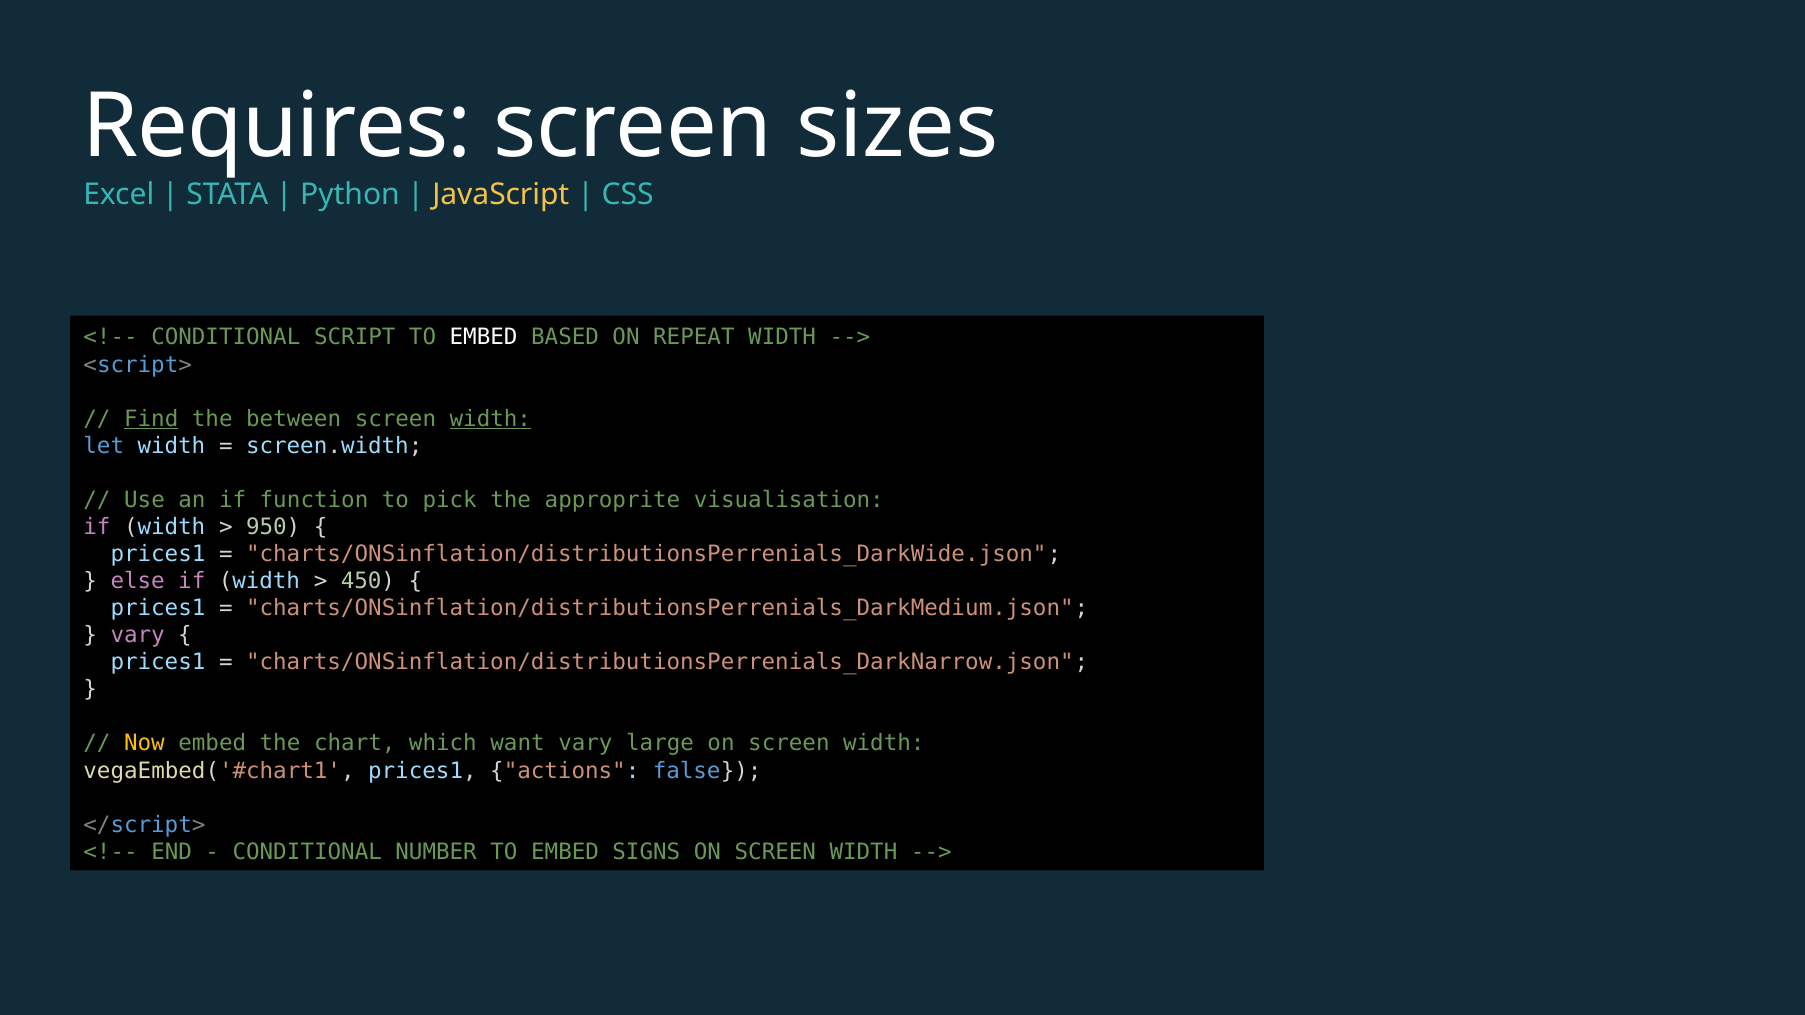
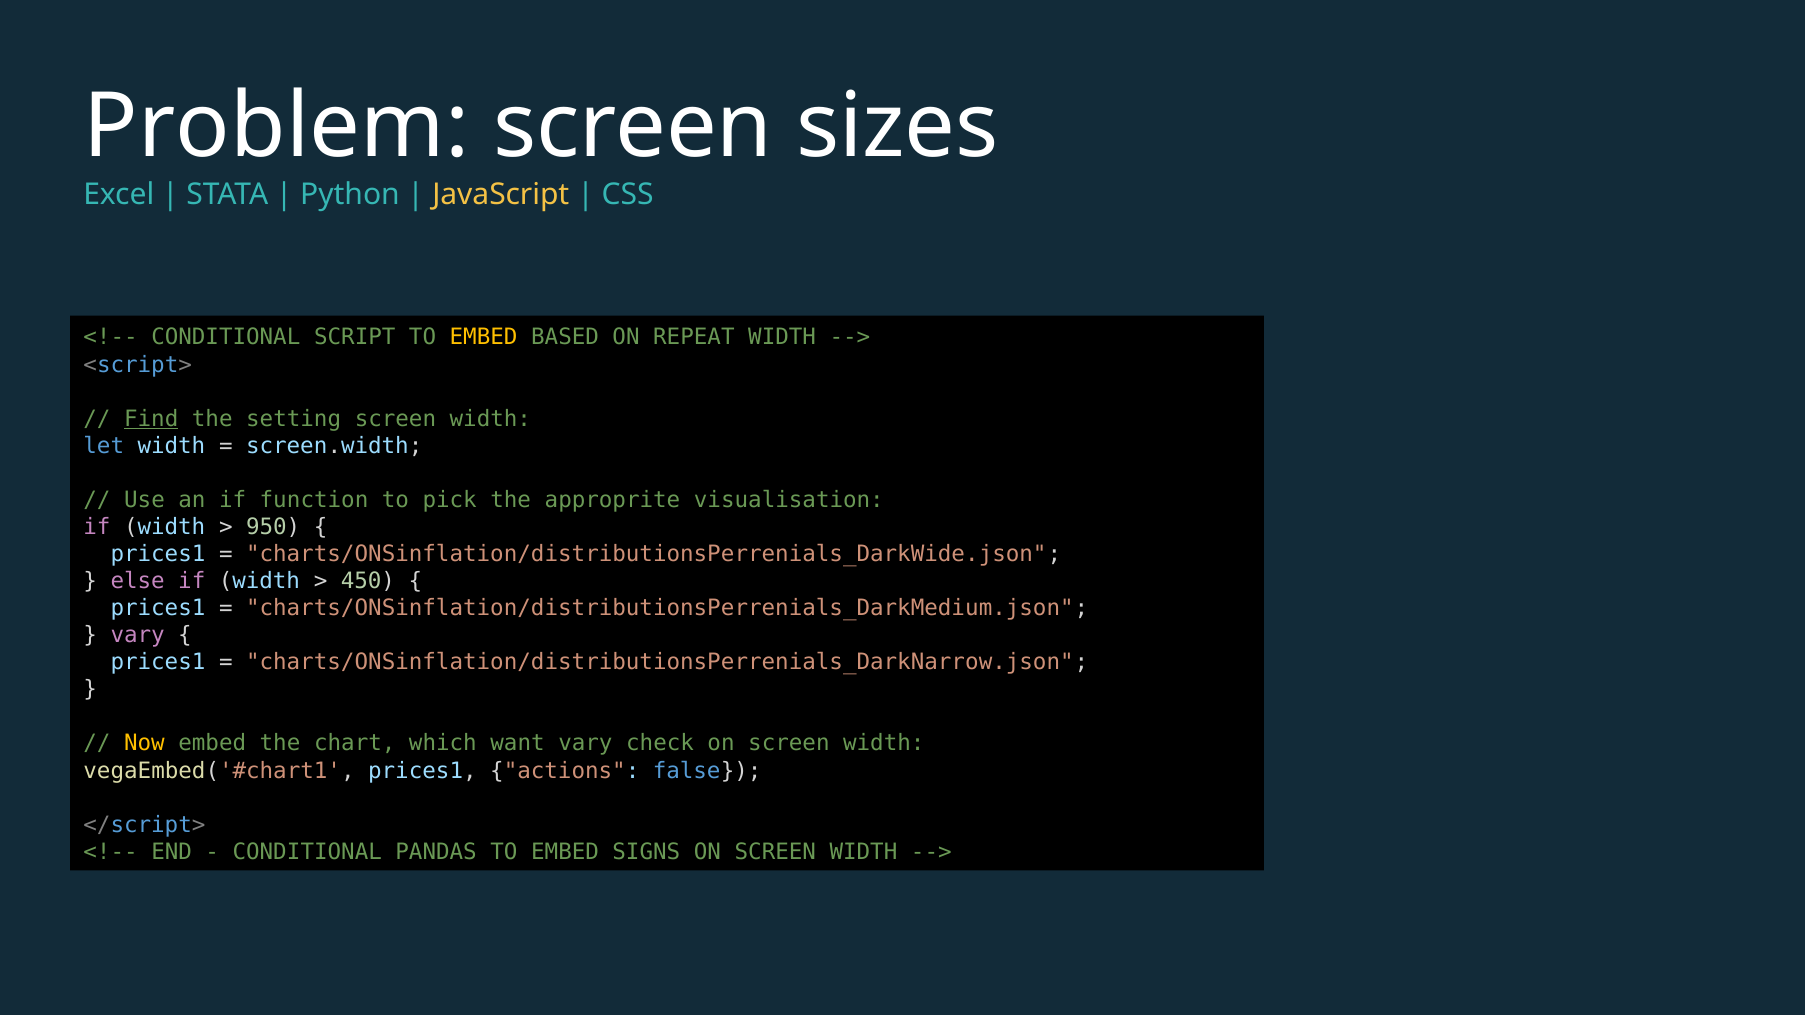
Requires: Requires -> Problem
EMBED at (484, 338) colour: white -> yellow
between: between -> setting
width at (490, 419) underline: present -> none
large: large -> check
NUMBER: NUMBER -> PANDAS
